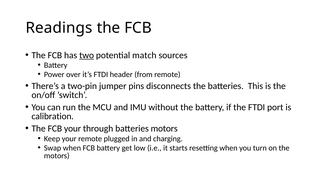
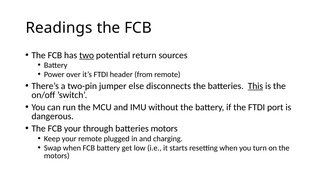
match: match -> return
pins: pins -> else
This underline: none -> present
calibration: calibration -> dangerous
